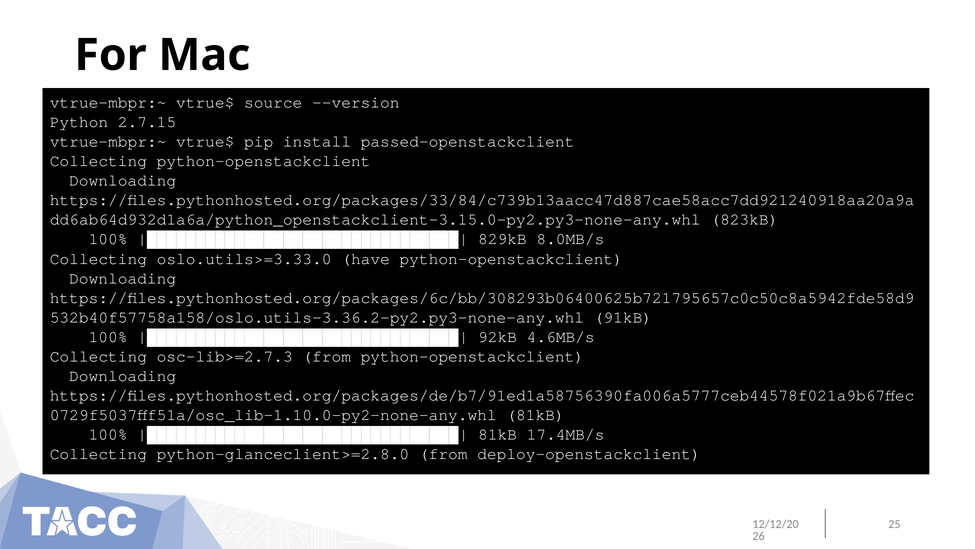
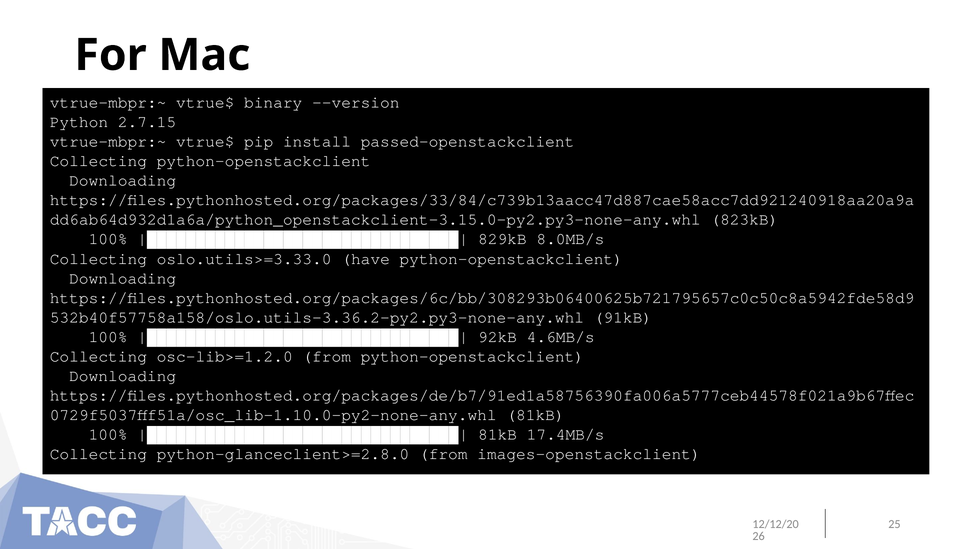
source: source -> binary
osc-lib>=2.7.3: osc-lib>=2.7.3 -> osc-lib>=1.2.0
deploy-openstackclient: deploy-openstackclient -> images-openstackclient
